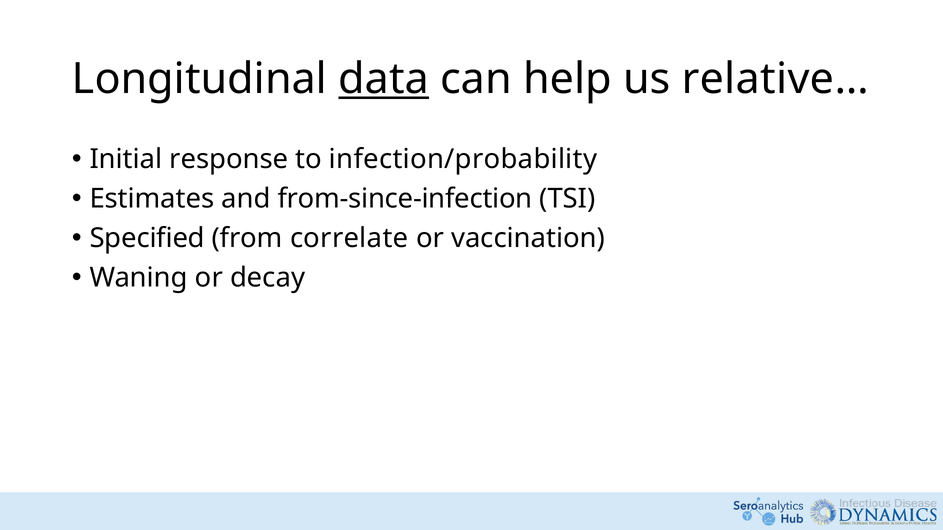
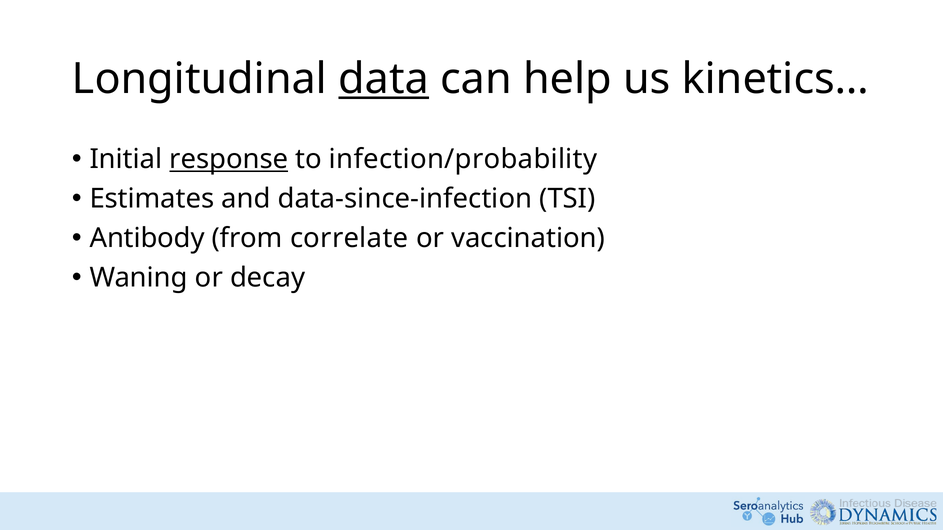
relative…: relative… -> kinetics…
response underline: none -> present
from-since-infection: from-since-infection -> data-since-infection
Specified: Specified -> Antibody
